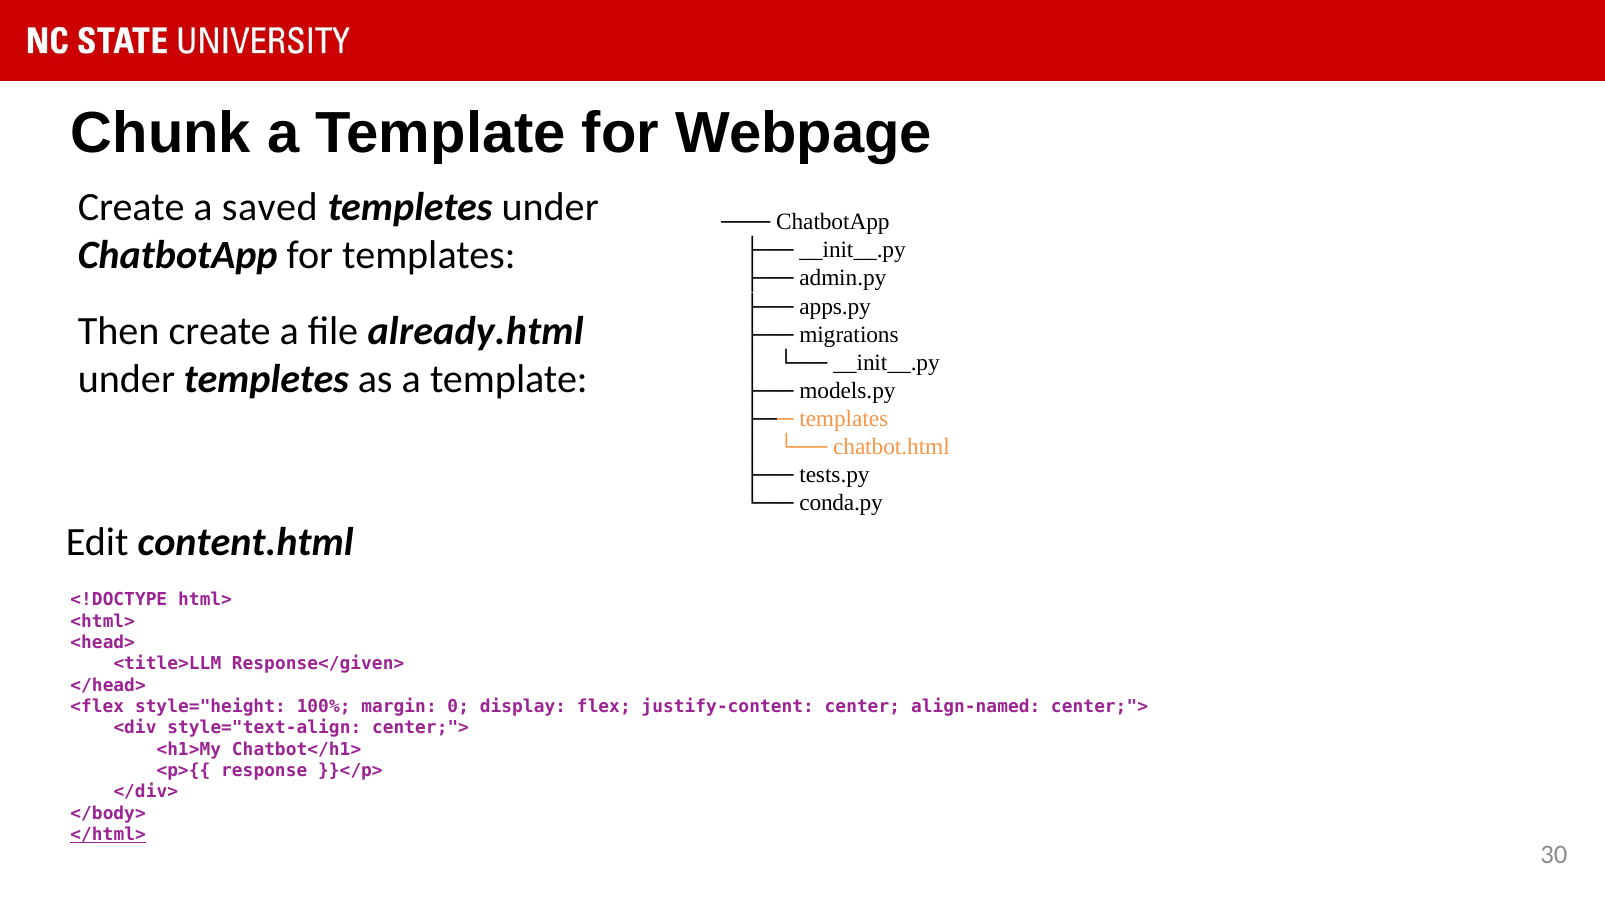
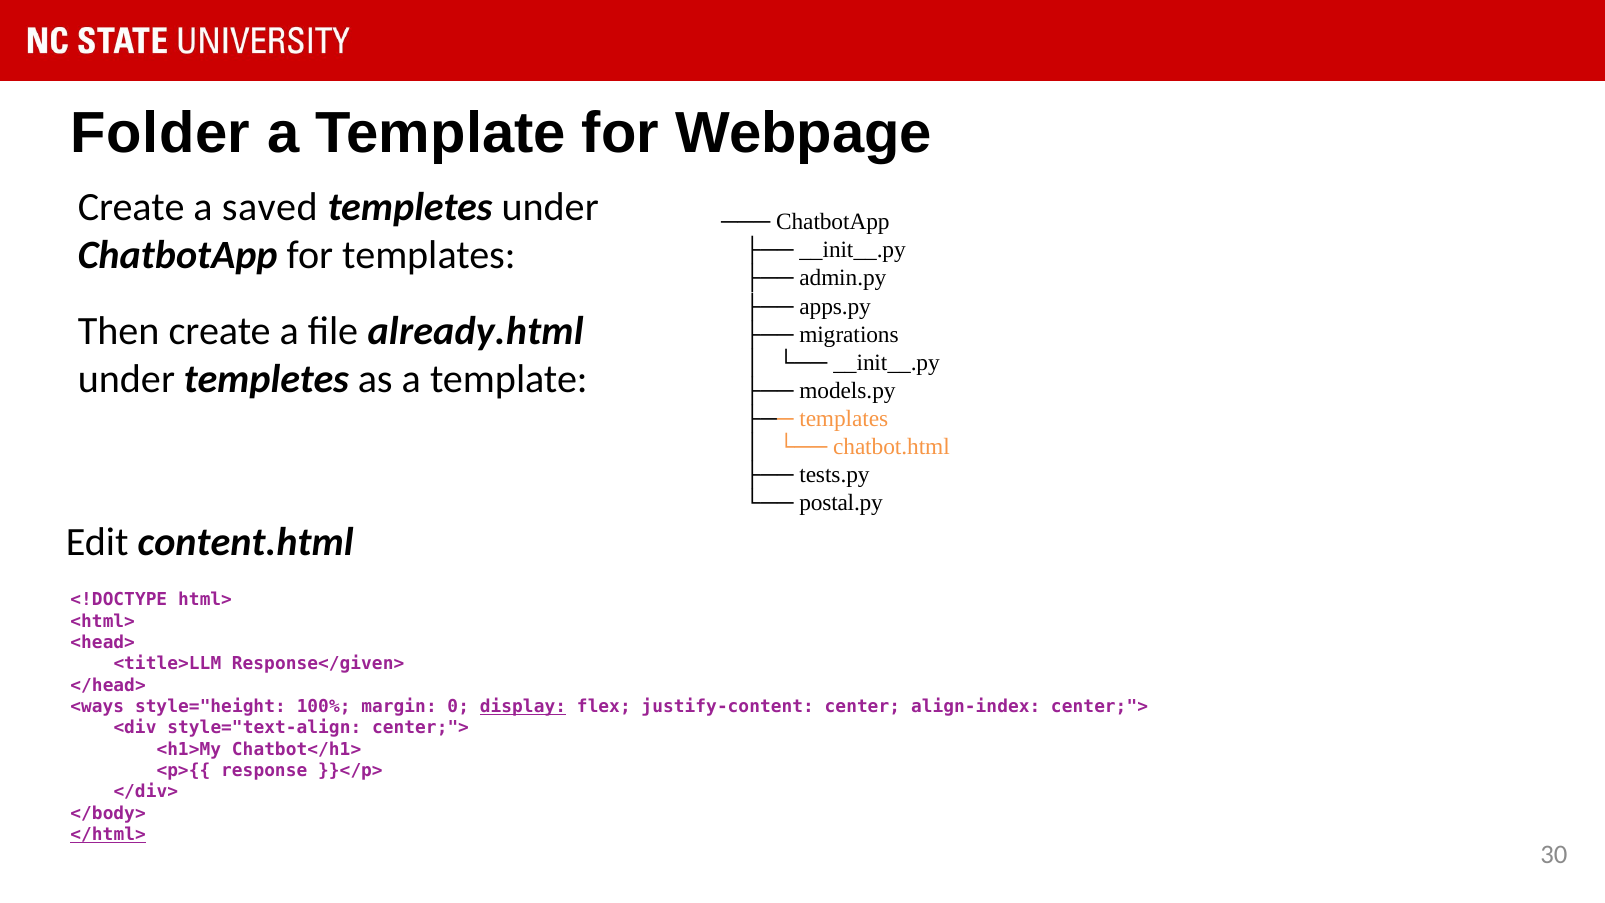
Chunk: Chunk -> Folder
conda.py: conda.py -> postal.py
<flex: <flex -> <ways
display underline: none -> present
align-named: align-named -> align-index
